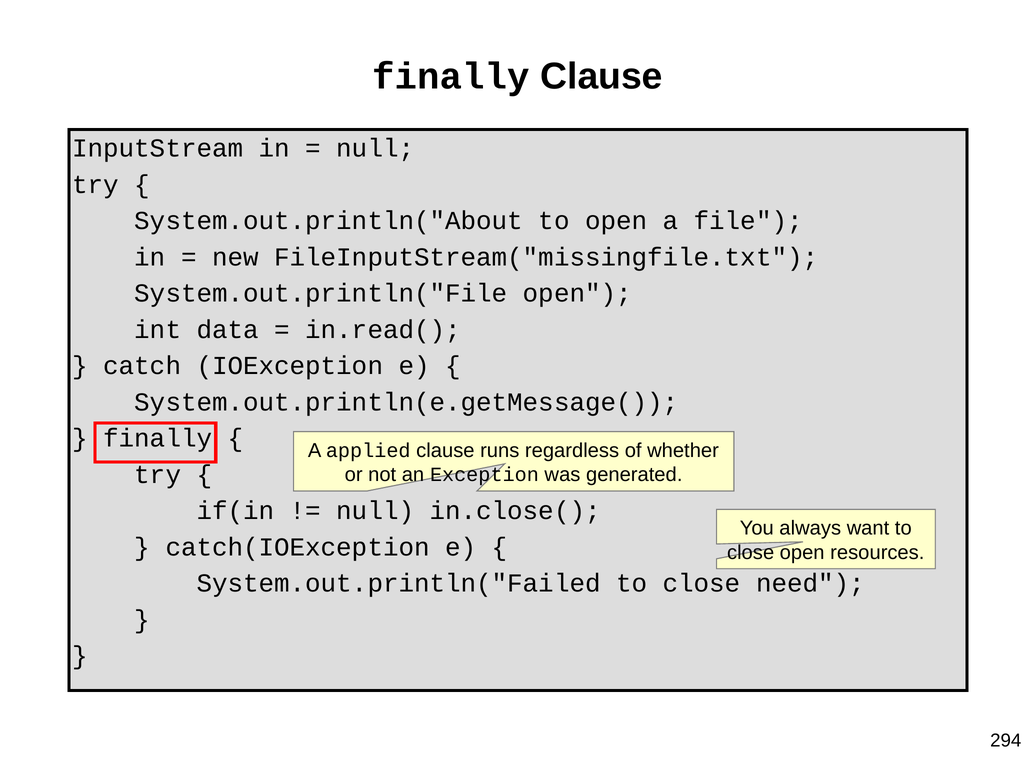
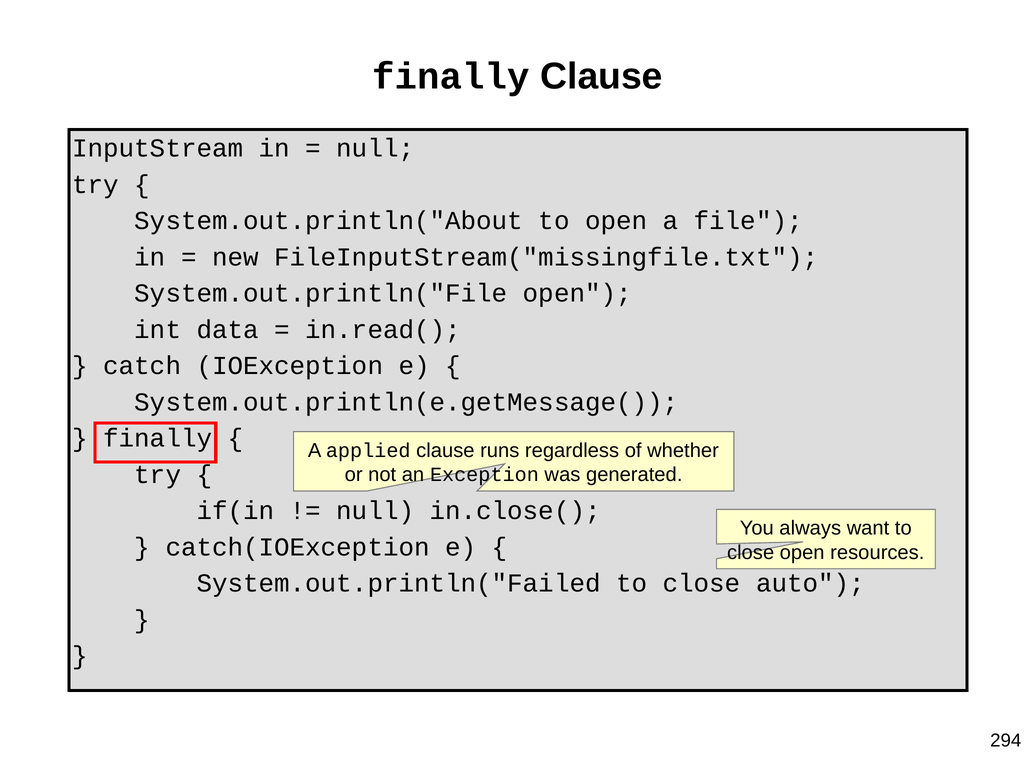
need: need -> auto
